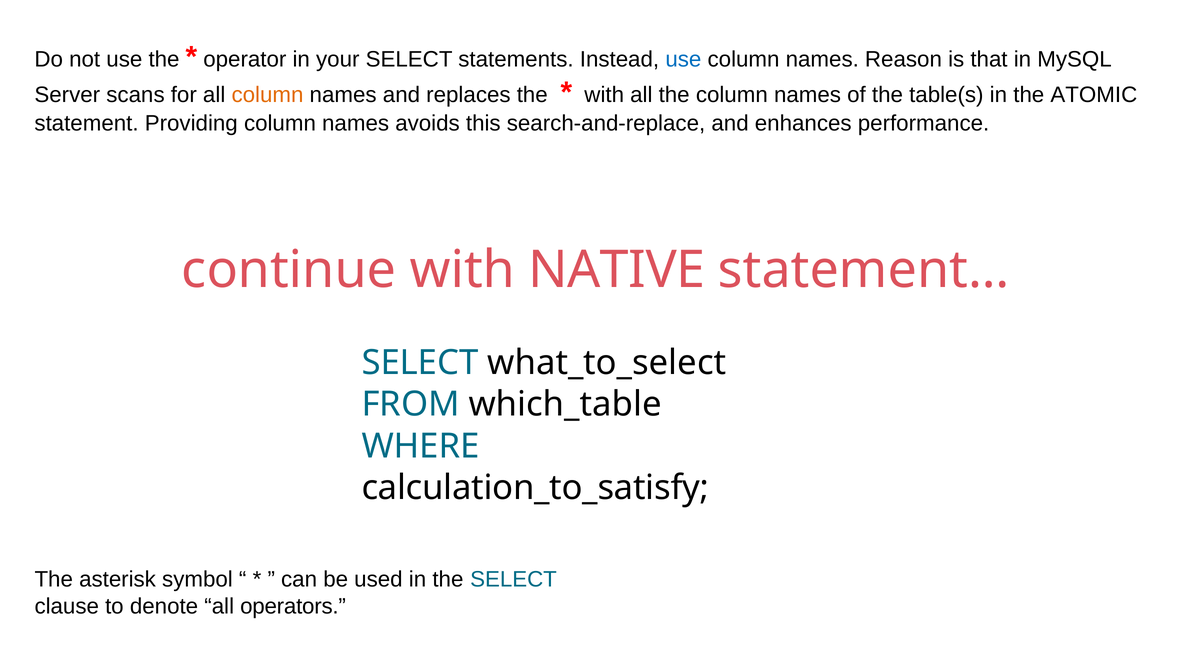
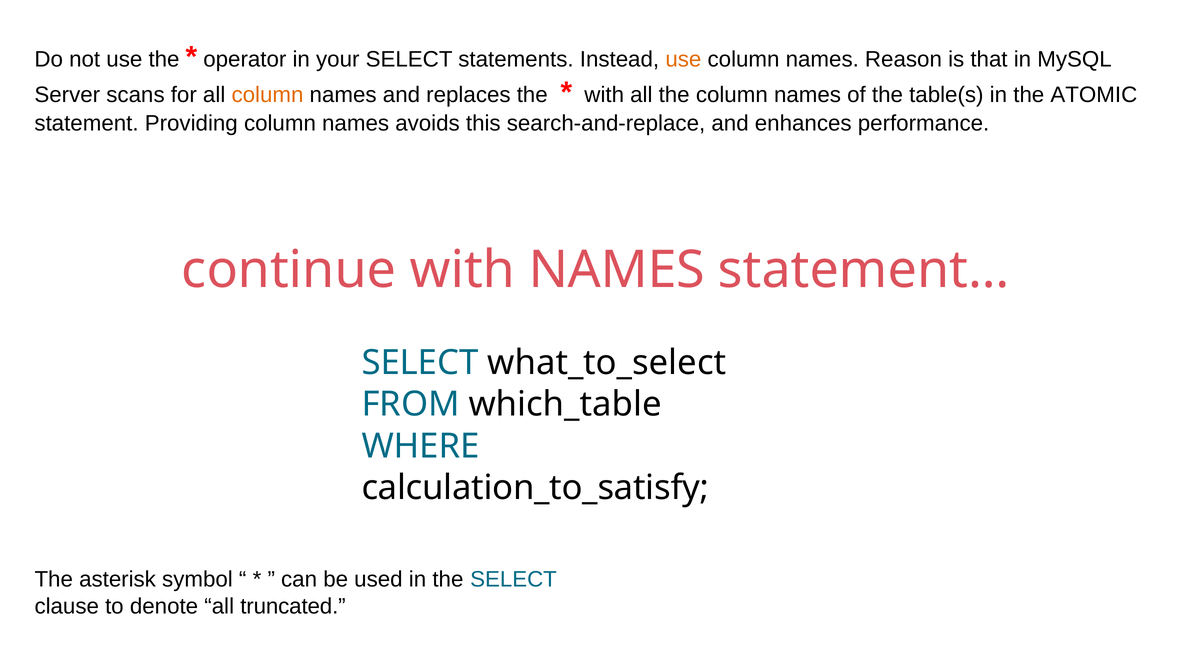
use at (683, 59) colour: blue -> orange
with NATIVE: NATIVE -> NAMES
operators: operators -> truncated
